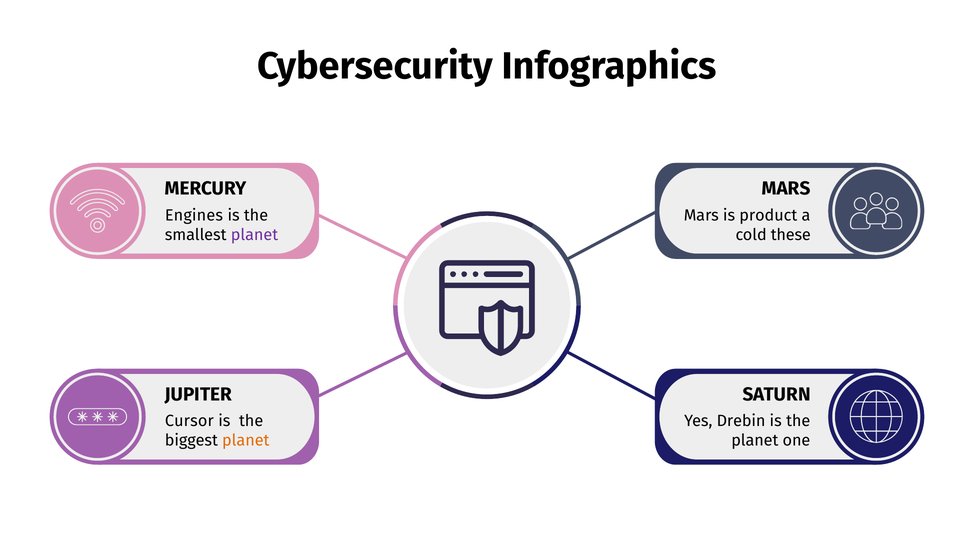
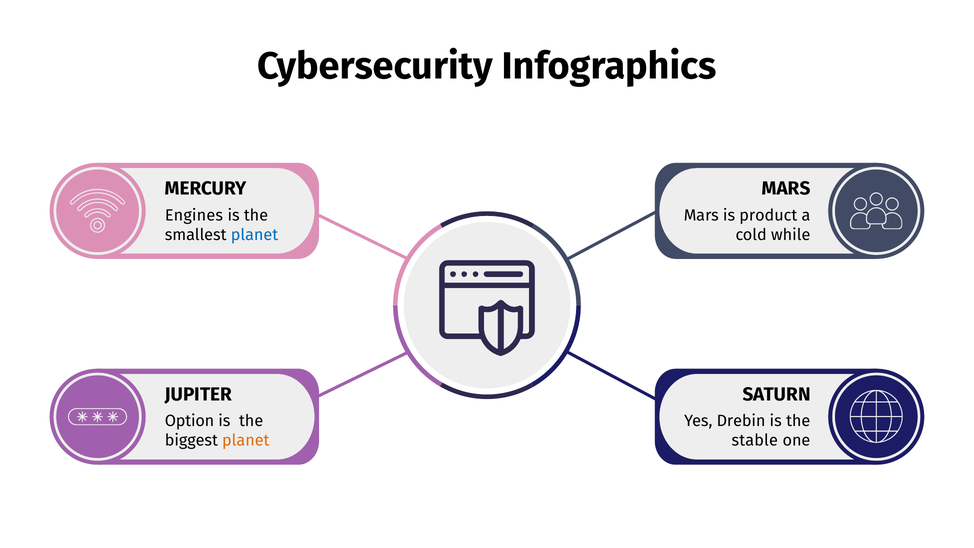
planet at (254, 235) colour: purple -> blue
these: these -> while
Cursor: Cursor -> Option
planet at (755, 441): planet -> stable
